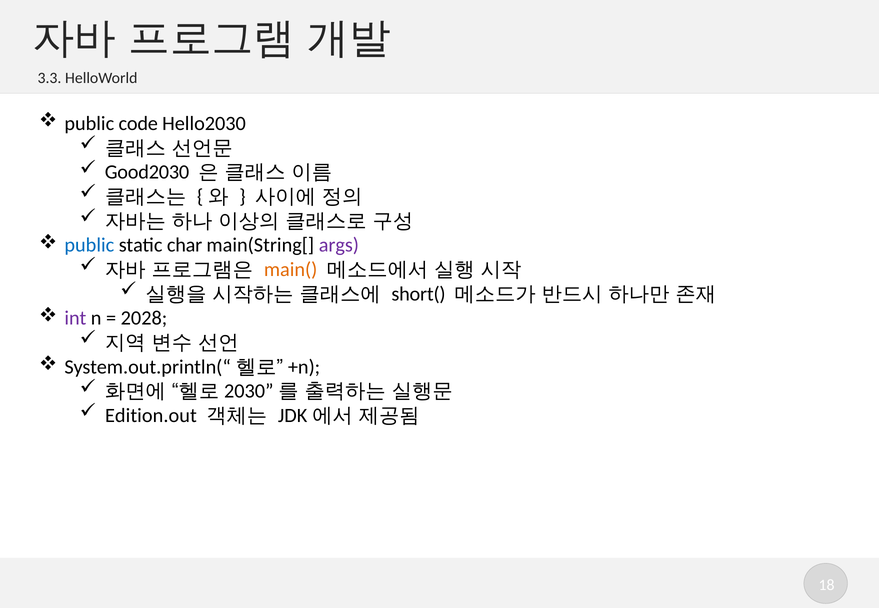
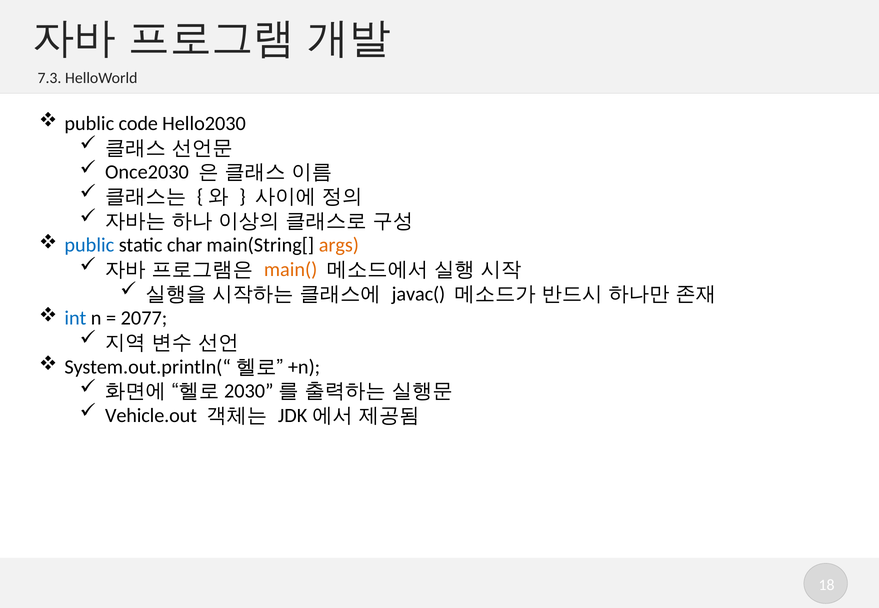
3.3: 3.3 -> 7.3
Good2030: Good2030 -> Once2030
args colour: purple -> orange
short(: short( -> javac(
int colour: purple -> blue
2028: 2028 -> 2077
Edition.out: Edition.out -> Vehicle.out
